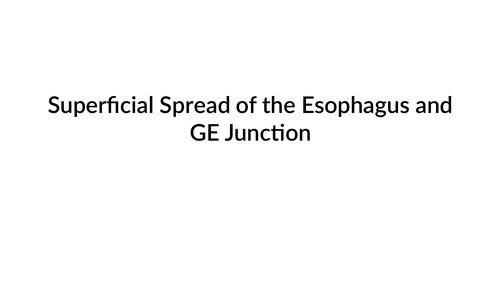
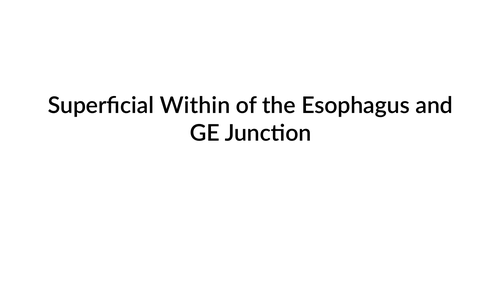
Spread: Spread -> Within
